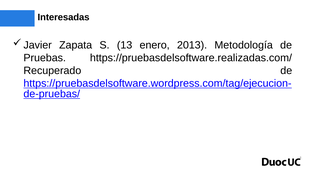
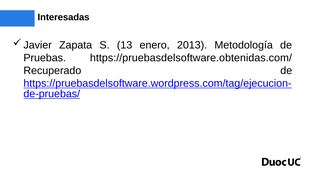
https://pruebasdelsoftware.realizadas.com/: https://pruebasdelsoftware.realizadas.com/ -> https://pruebasdelsoftware.obtenidas.com/
